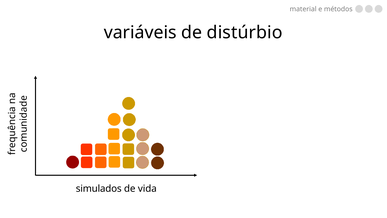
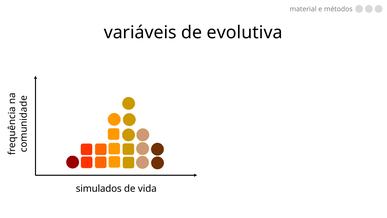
distúrbio: distúrbio -> evolutiva
